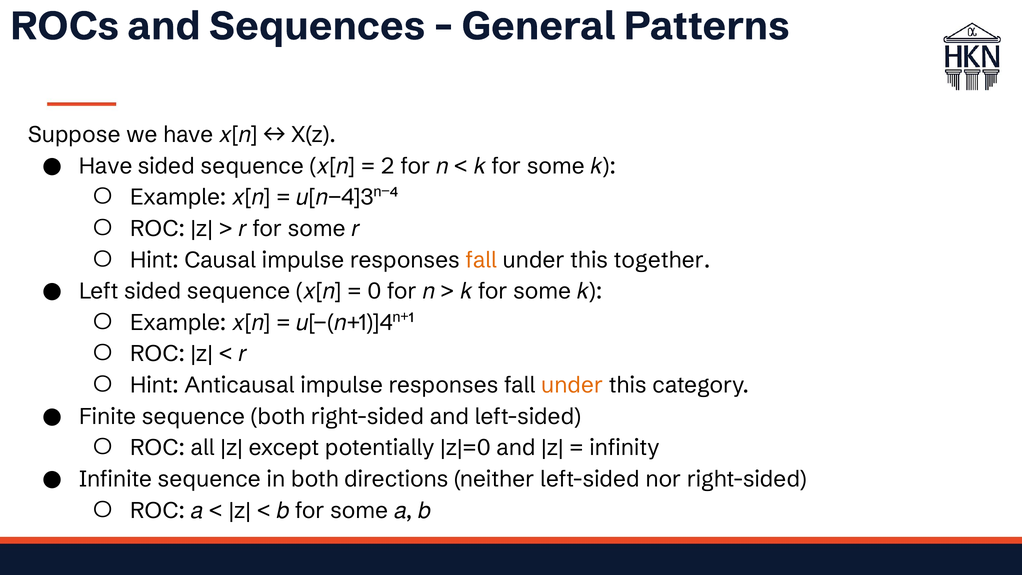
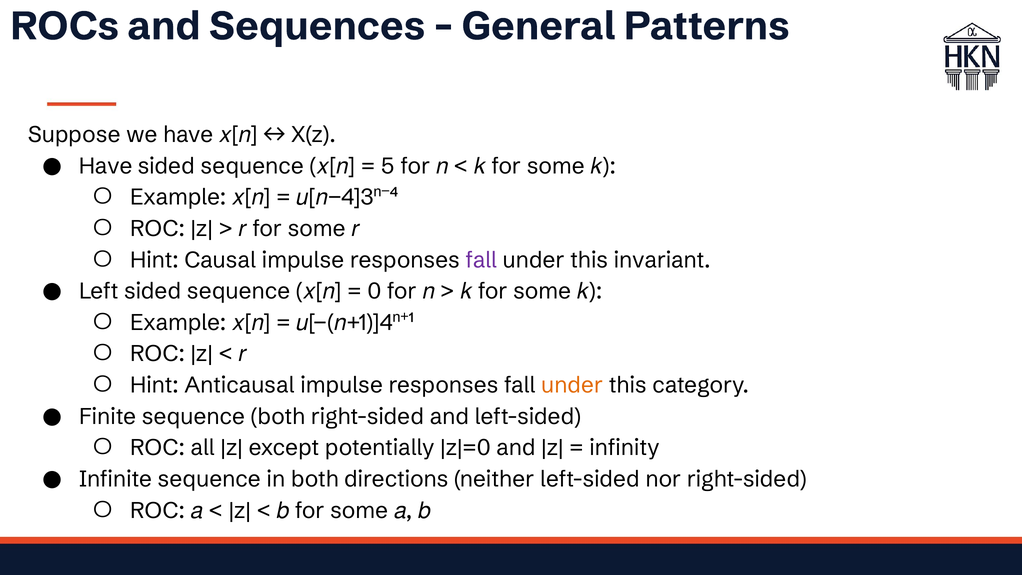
2: 2 -> 5
fall at (481, 260) colour: orange -> purple
together: together -> invariant
